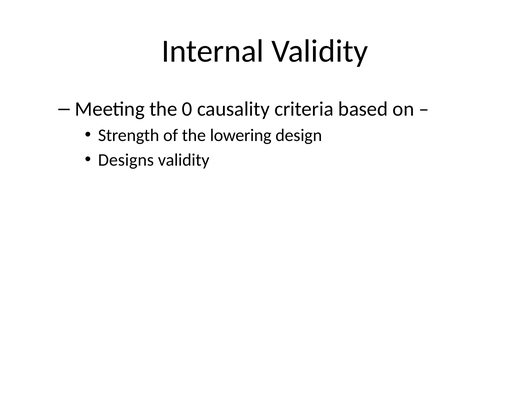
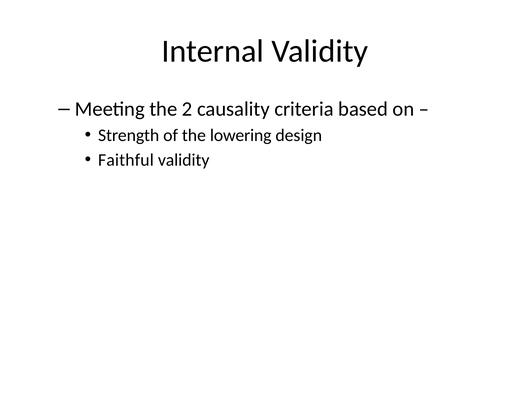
0: 0 -> 2
Designs: Designs -> Faithful
